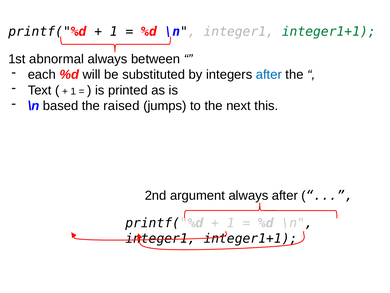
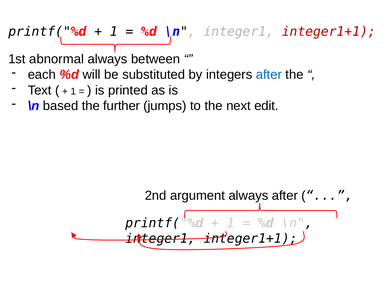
integer1+1 at (329, 32) colour: green -> red
raised: raised -> further
this: this -> edit
